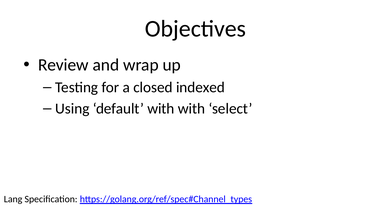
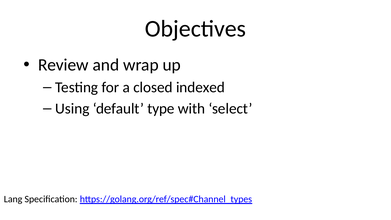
default with: with -> type
